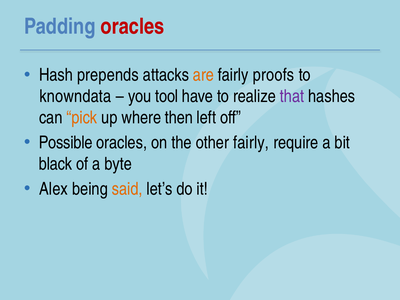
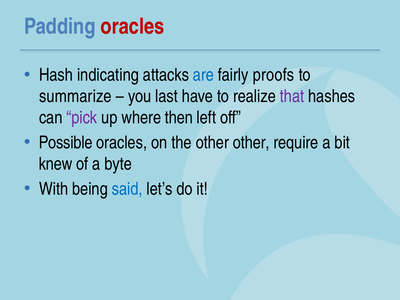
prepends: prepends -> indicating
are colour: orange -> blue
knowndata: knowndata -> summarize
tool: tool -> last
pick colour: orange -> purple
other fairly: fairly -> other
black: black -> knew
Alex: Alex -> With
said colour: orange -> blue
